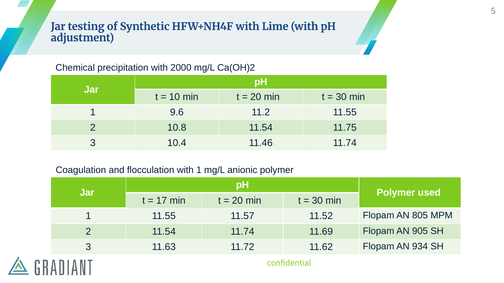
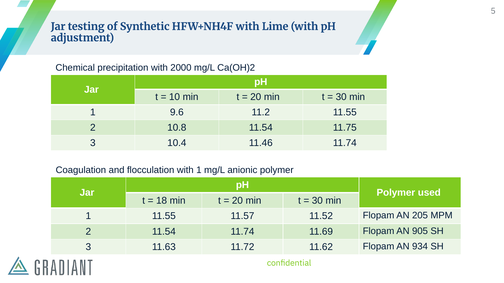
17: 17 -> 18
805: 805 -> 205
